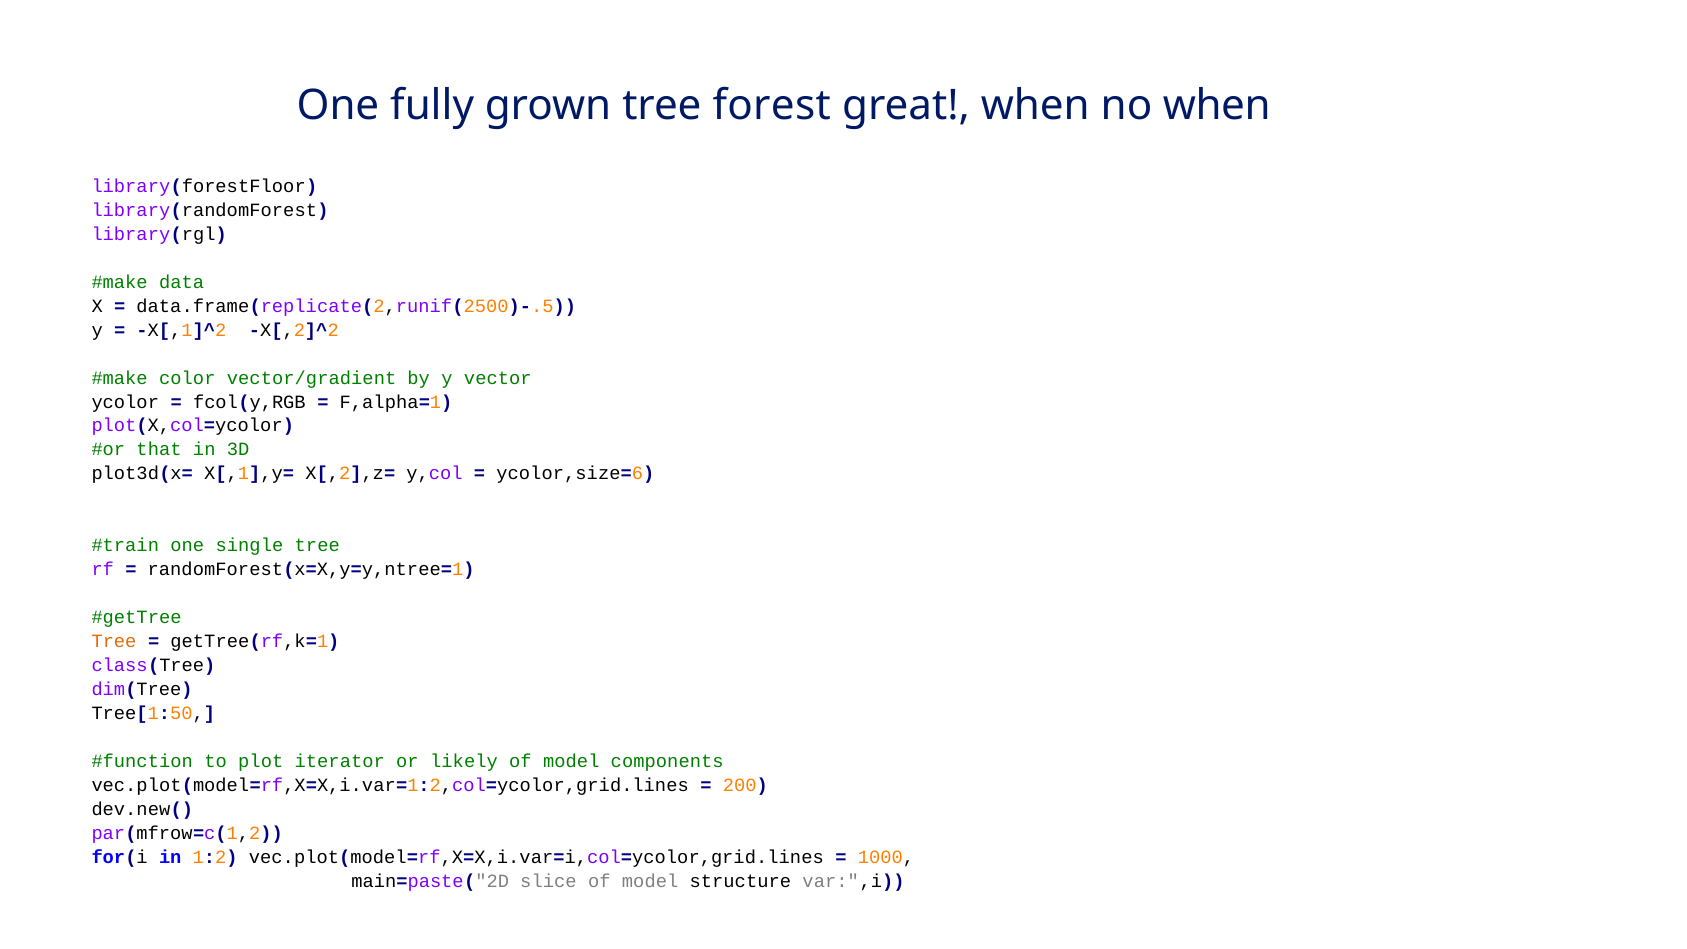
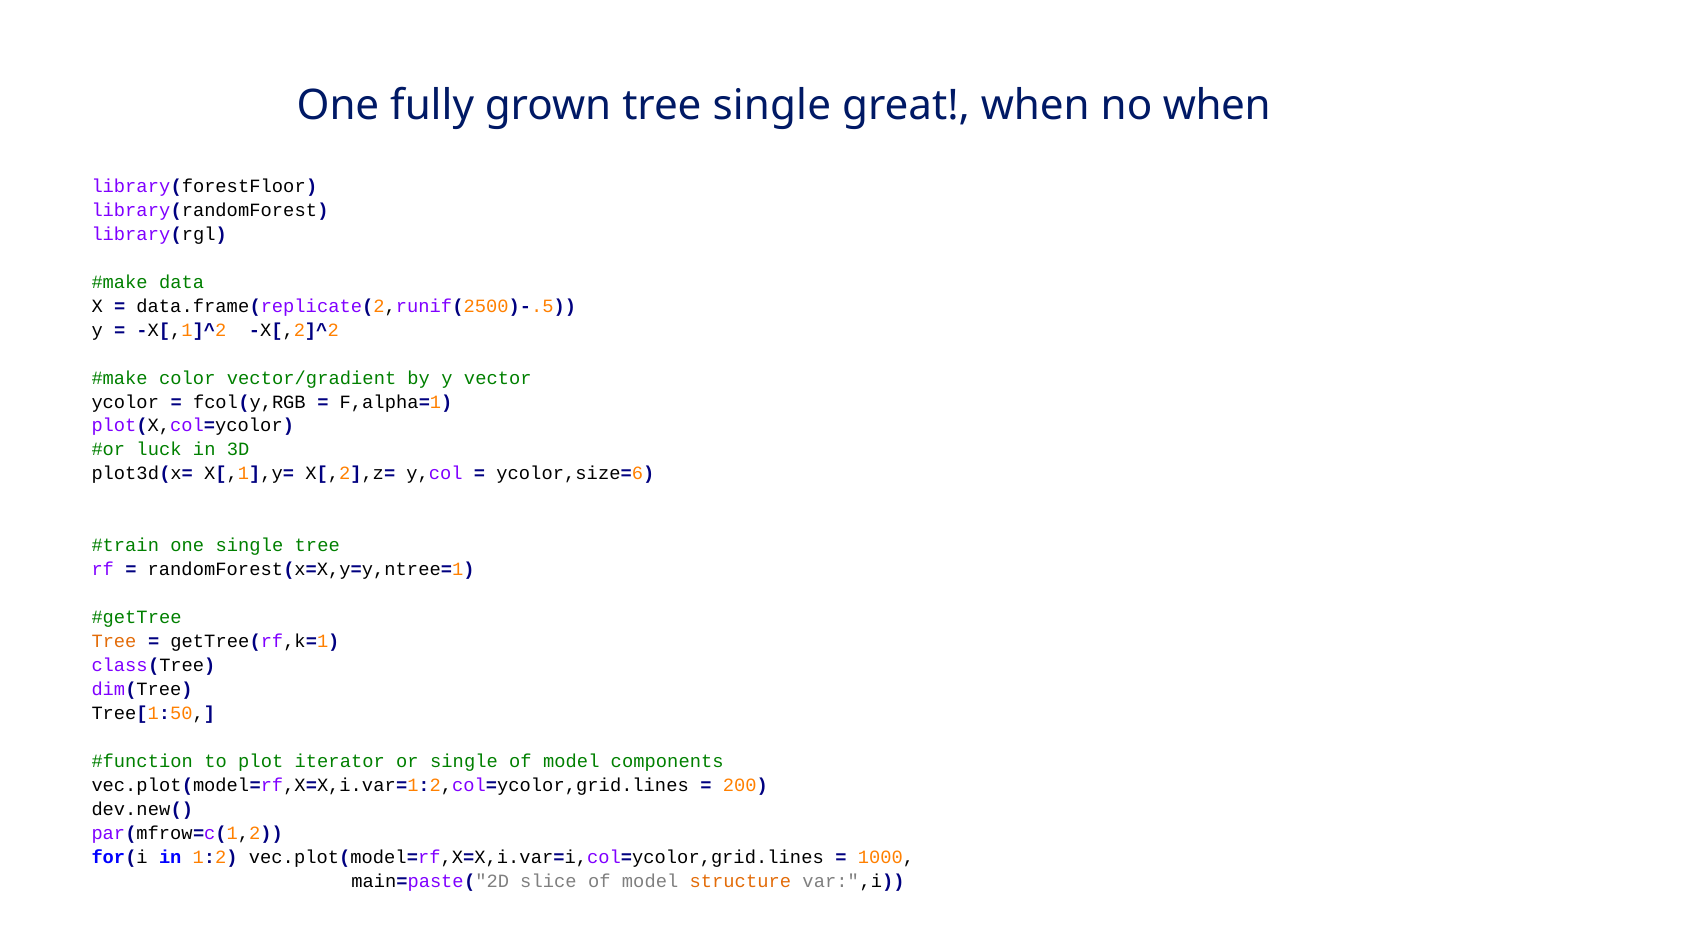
tree forest: forest -> single
that: that -> luck
or likely: likely -> single
structure colour: black -> orange
